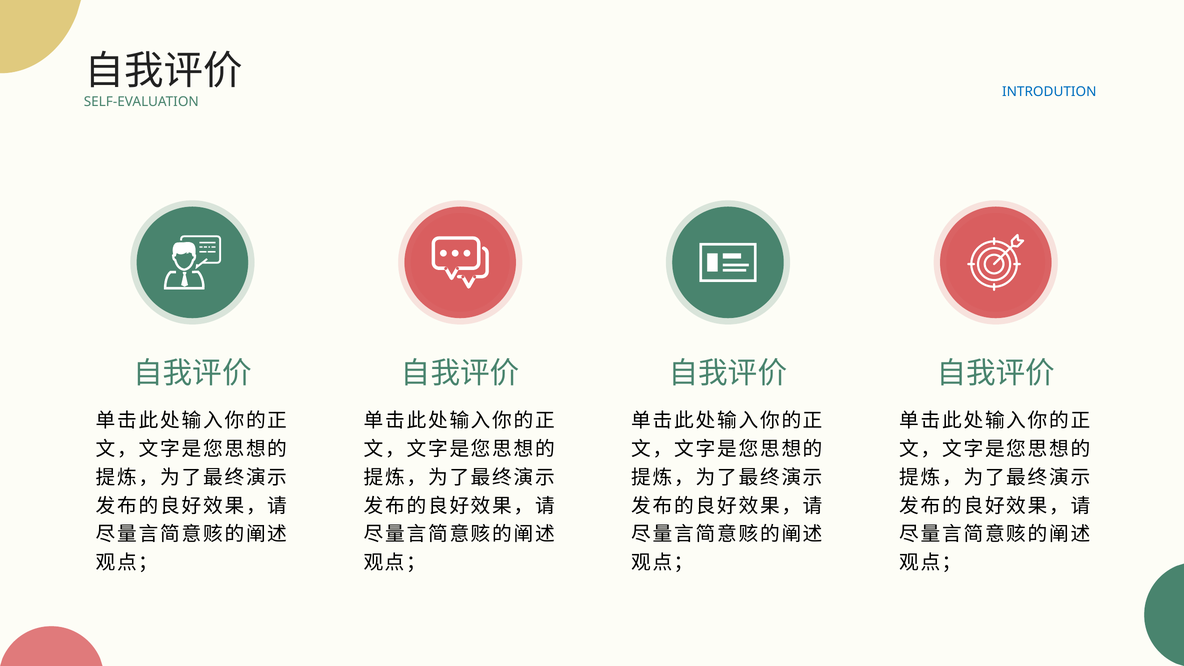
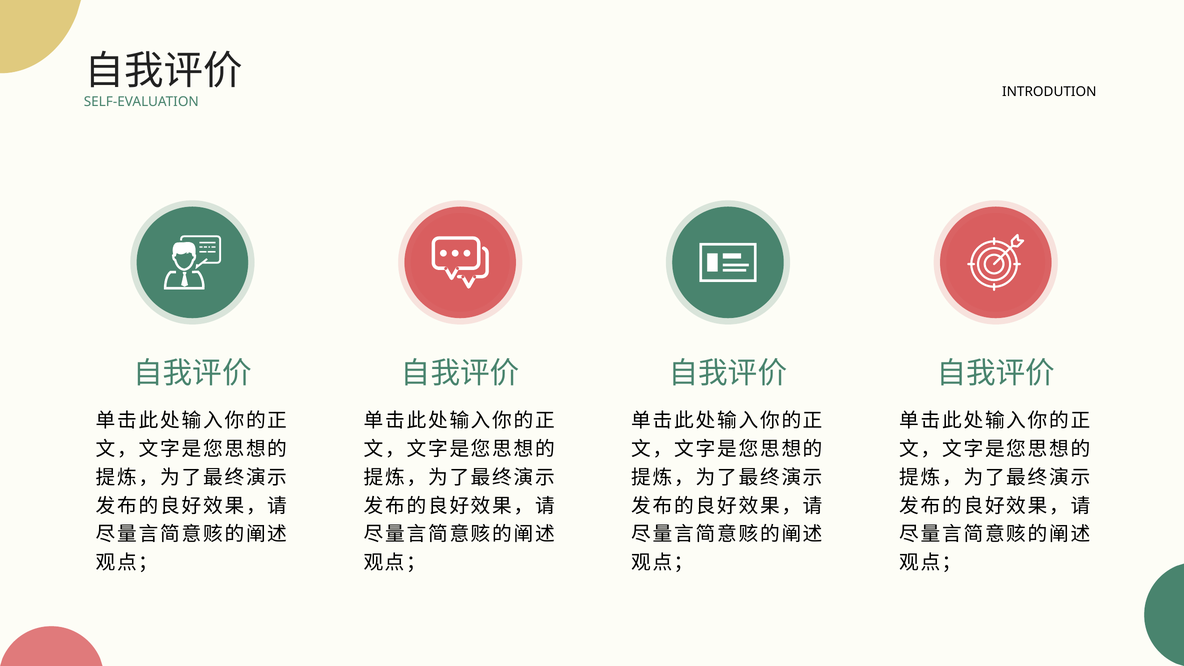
INTRODUTION colour: blue -> black
